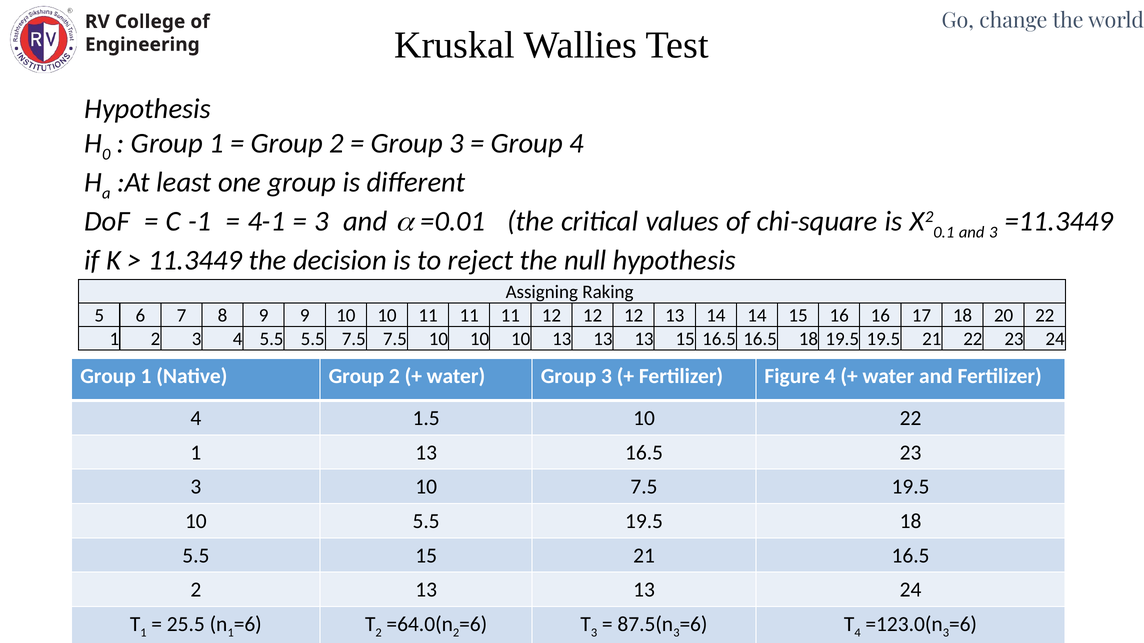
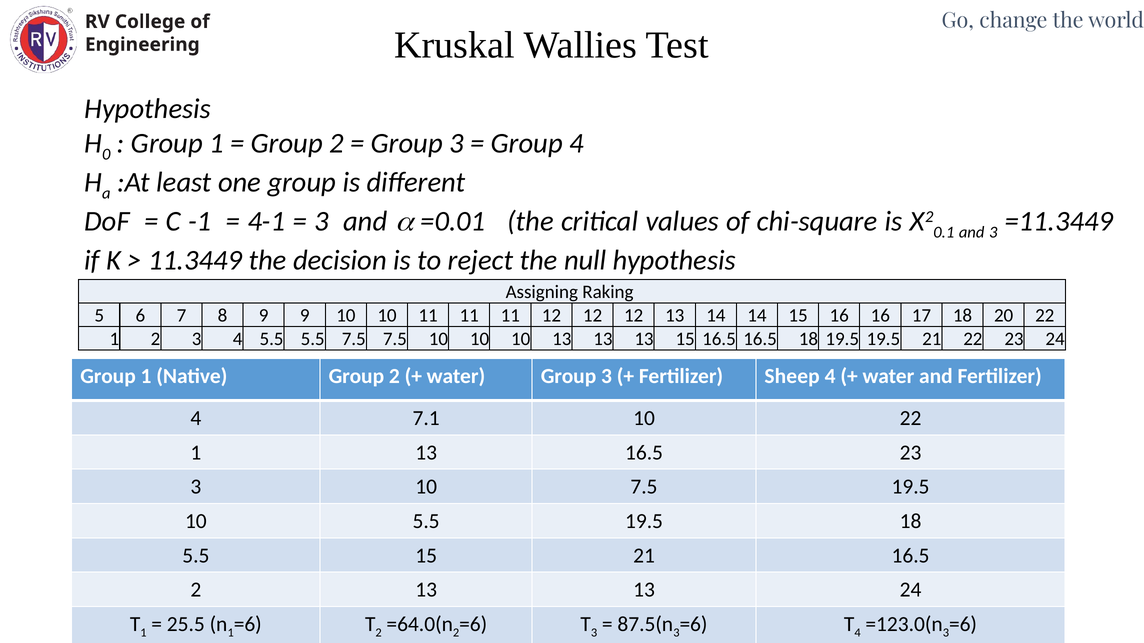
Figure: Figure -> Sheep
1.5: 1.5 -> 7.1
